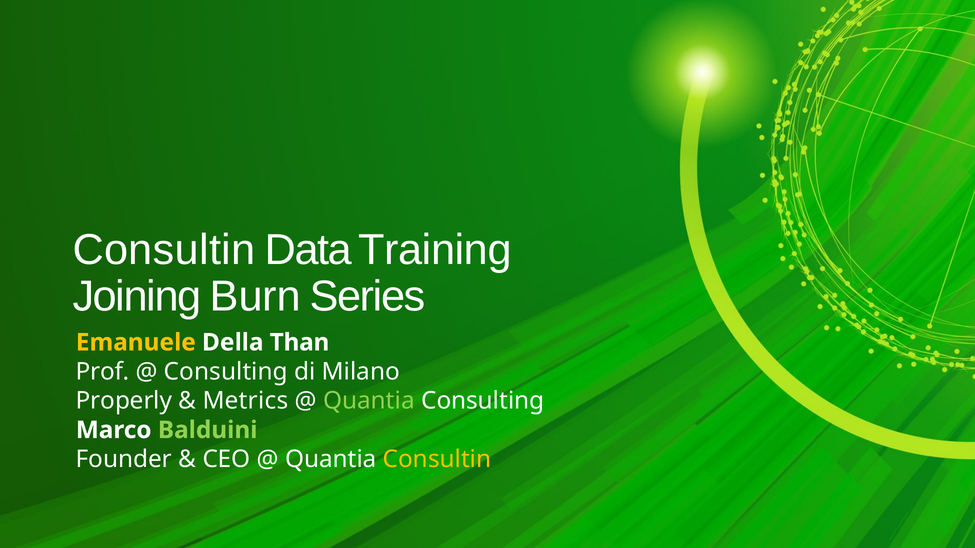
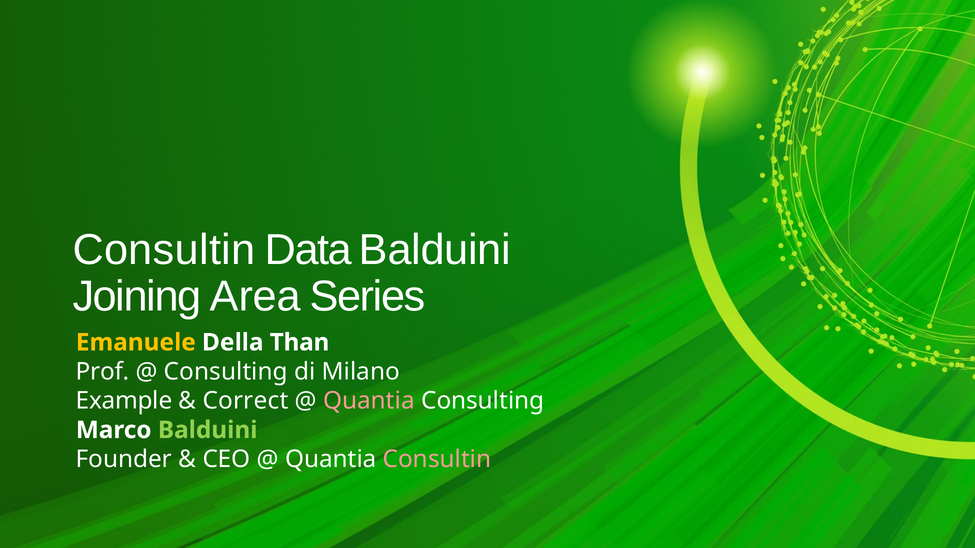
Data Training: Training -> Balduini
Burn: Burn -> Area
Properly: Properly -> Example
Metrics: Metrics -> Correct
Quantia at (369, 401) colour: light green -> pink
Consultin at (437, 460) colour: yellow -> pink
